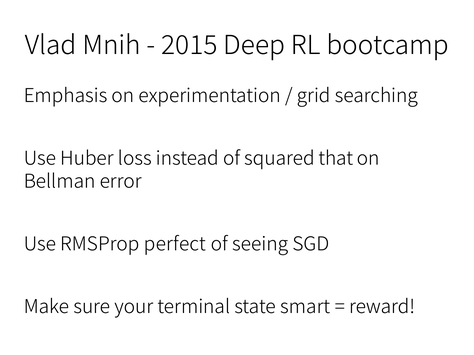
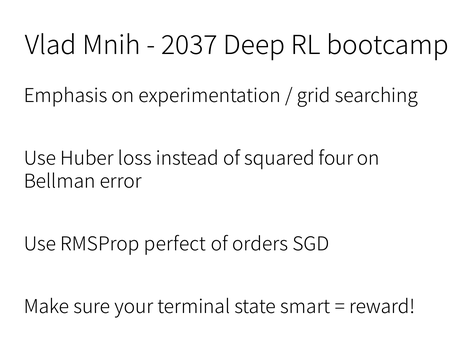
2015: 2015 -> 2037
that: that -> four
seeing: seeing -> orders
